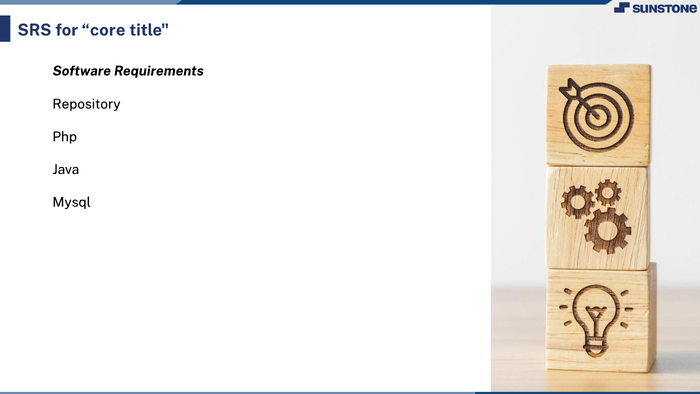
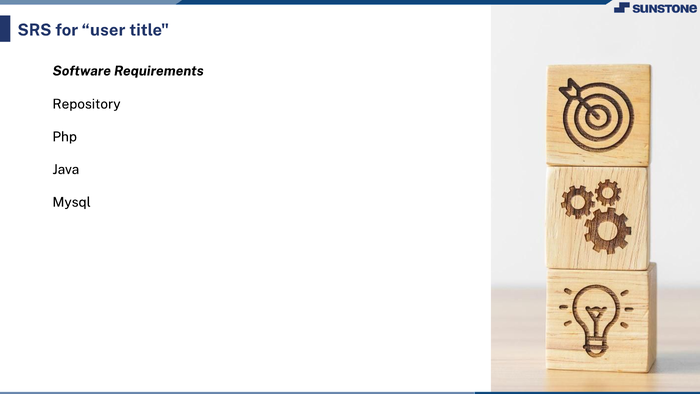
core: core -> user
